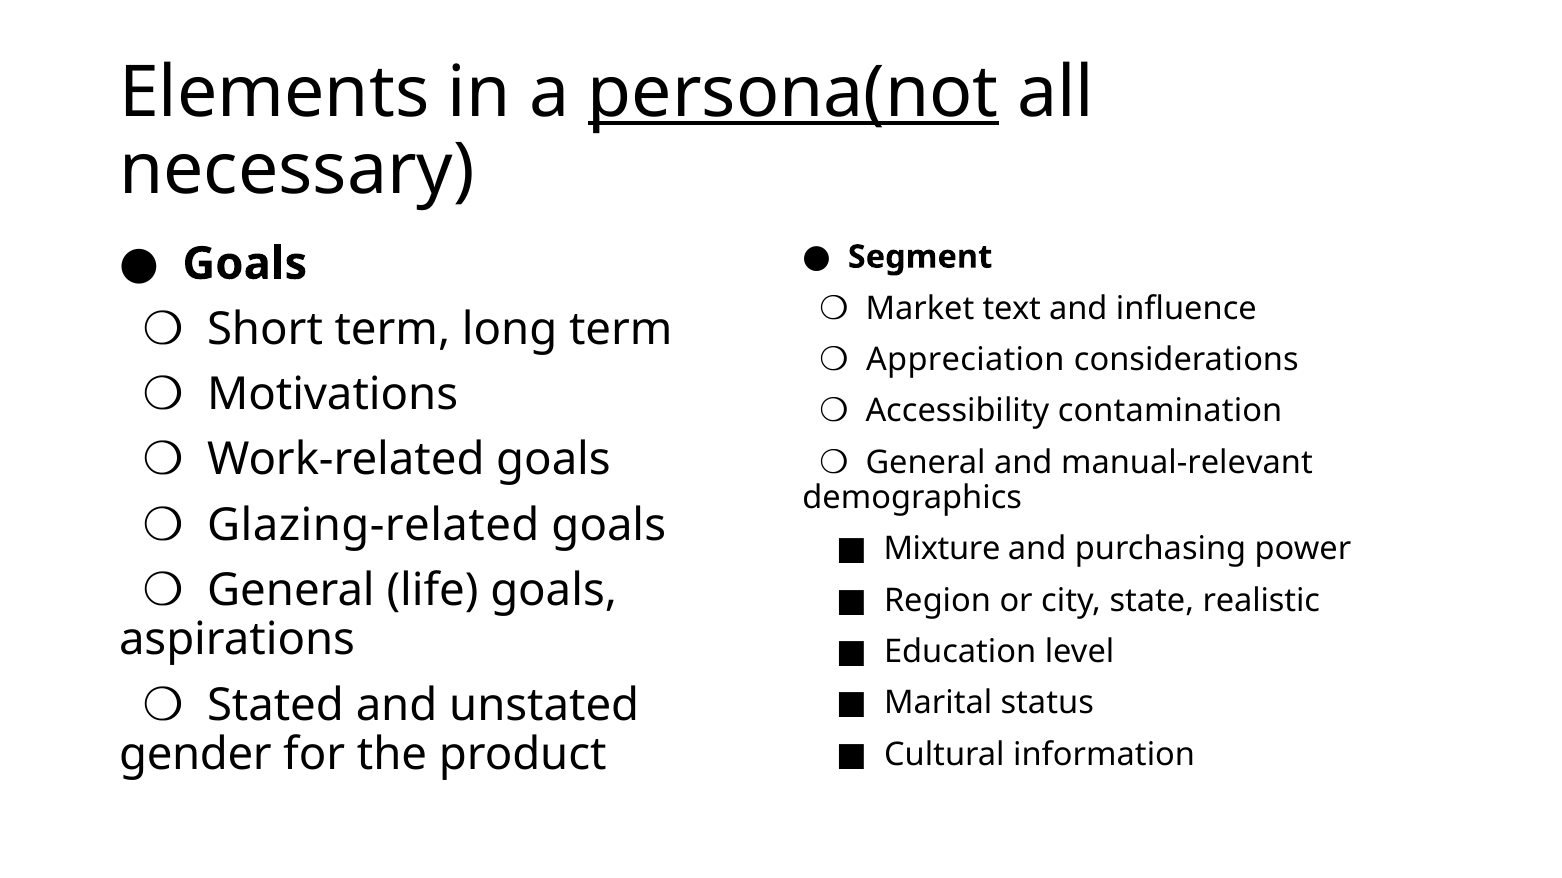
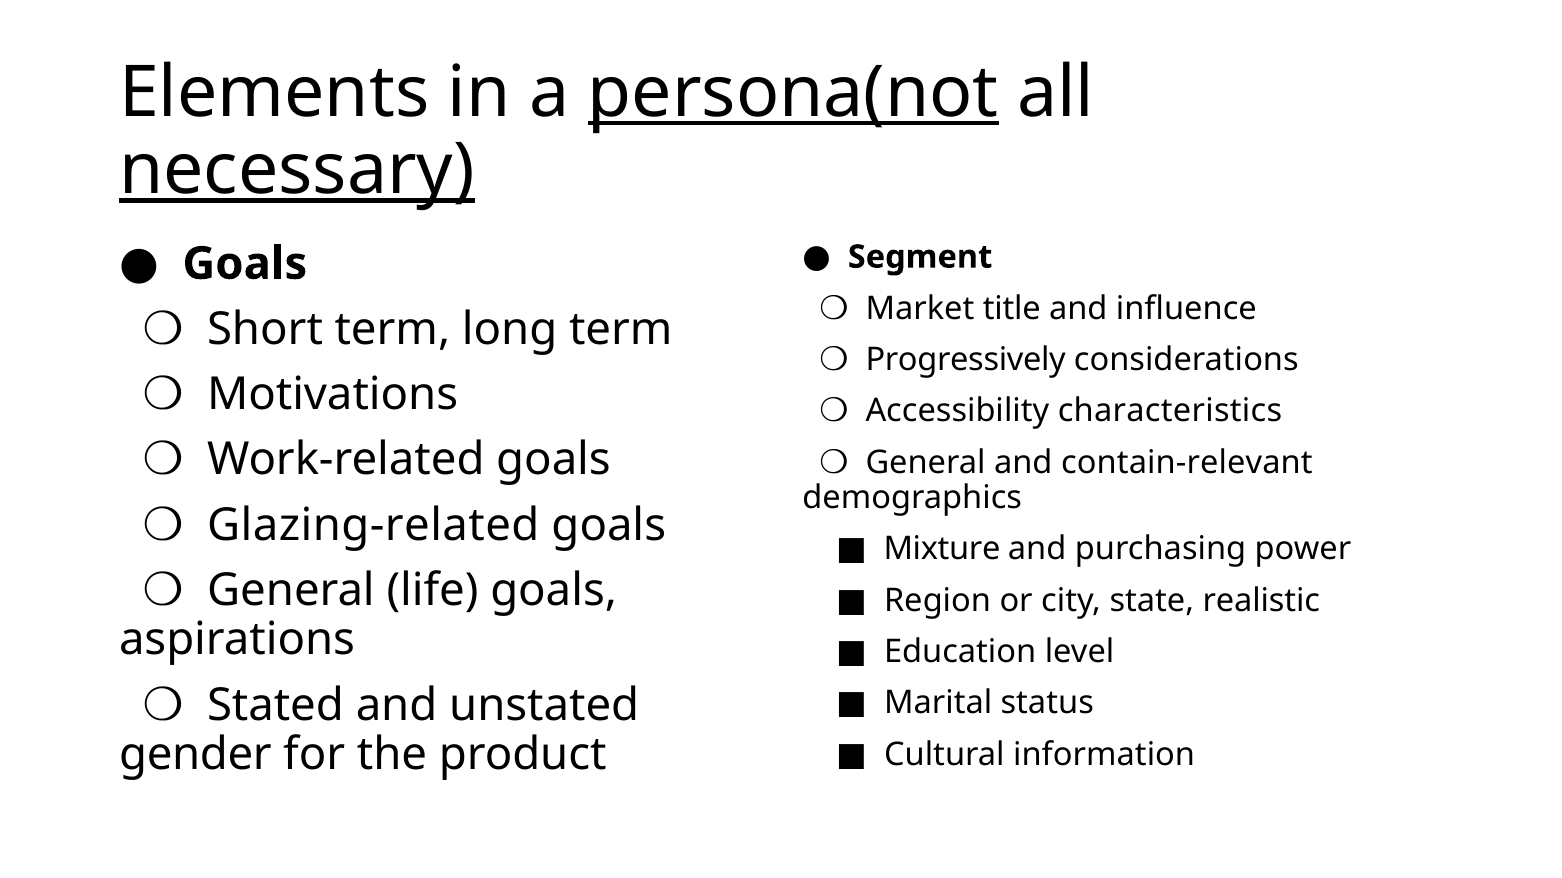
necessary underline: none -> present
text: text -> title
Appreciation: Appreciation -> Progressively
contamination: contamination -> characteristics
manual-relevant: manual-relevant -> contain-relevant
